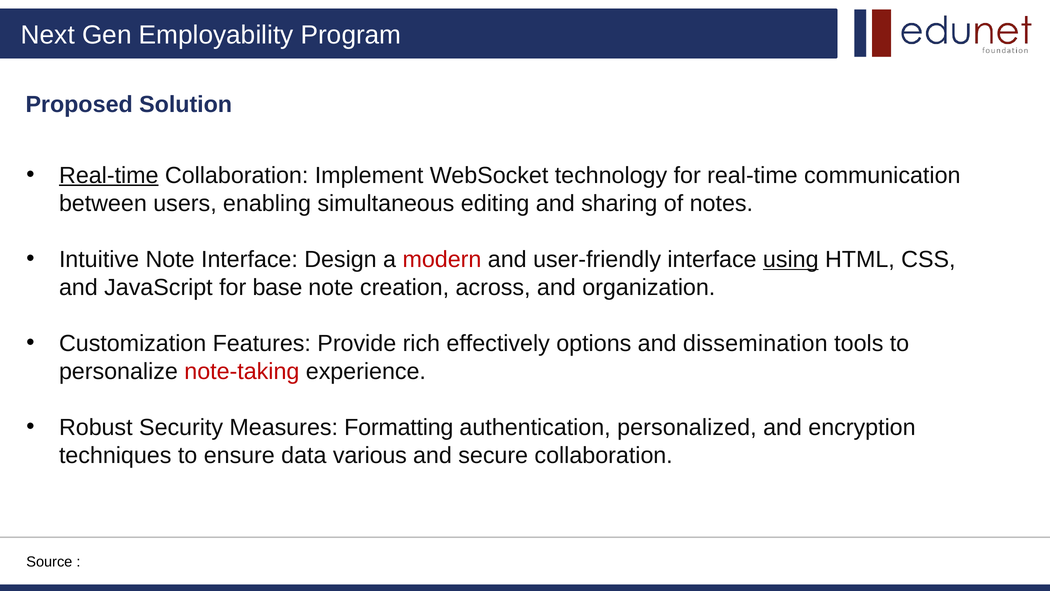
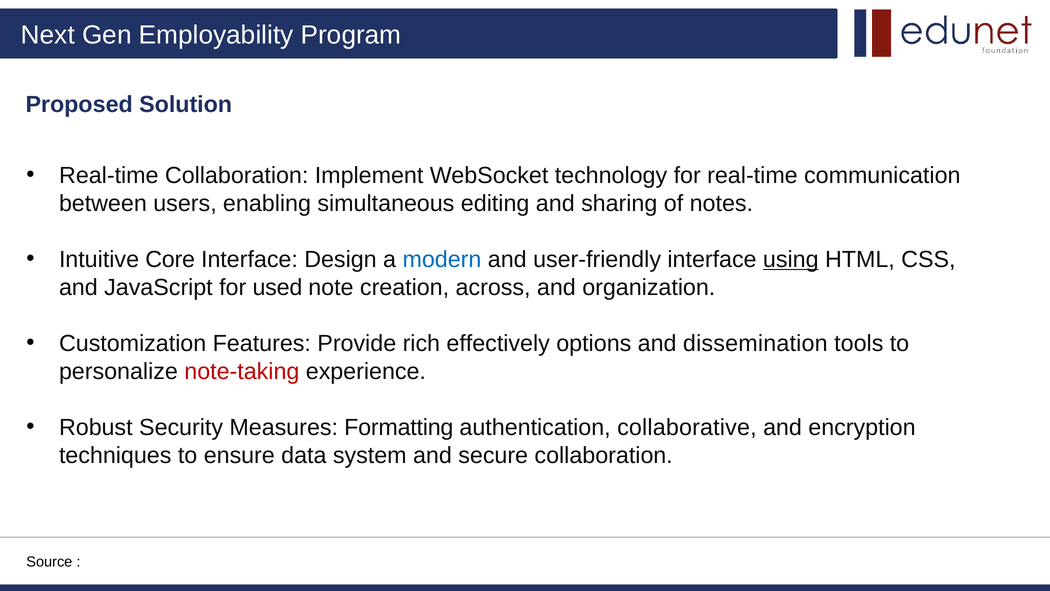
Real-time at (109, 175) underline: present -> none
Intuitive Note: Note -> Core
modern colour: red -> blue
base: base -> used
personalized: personalized -> collaborative
various: various -> system
